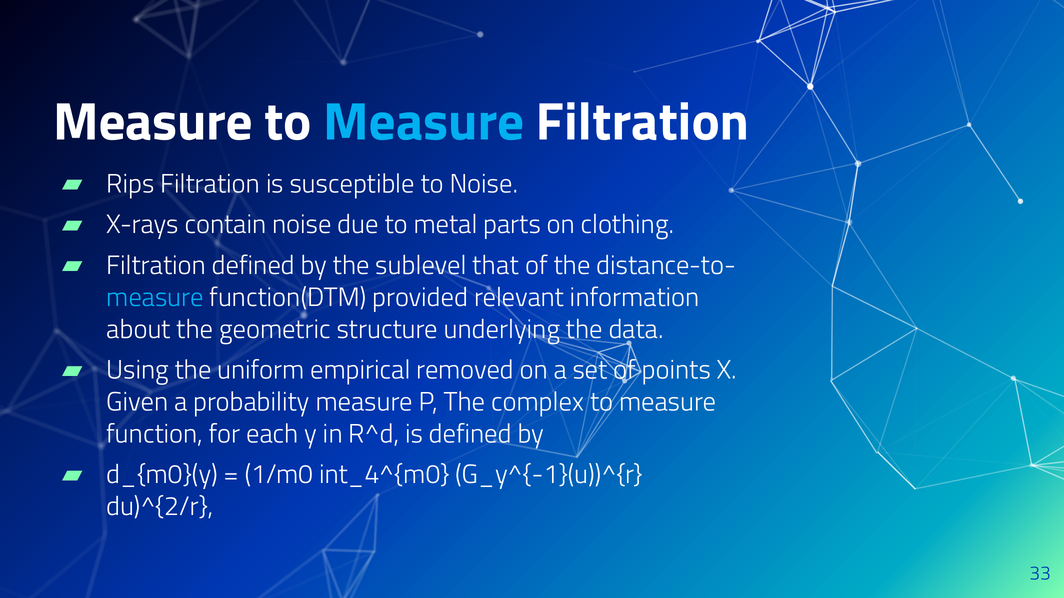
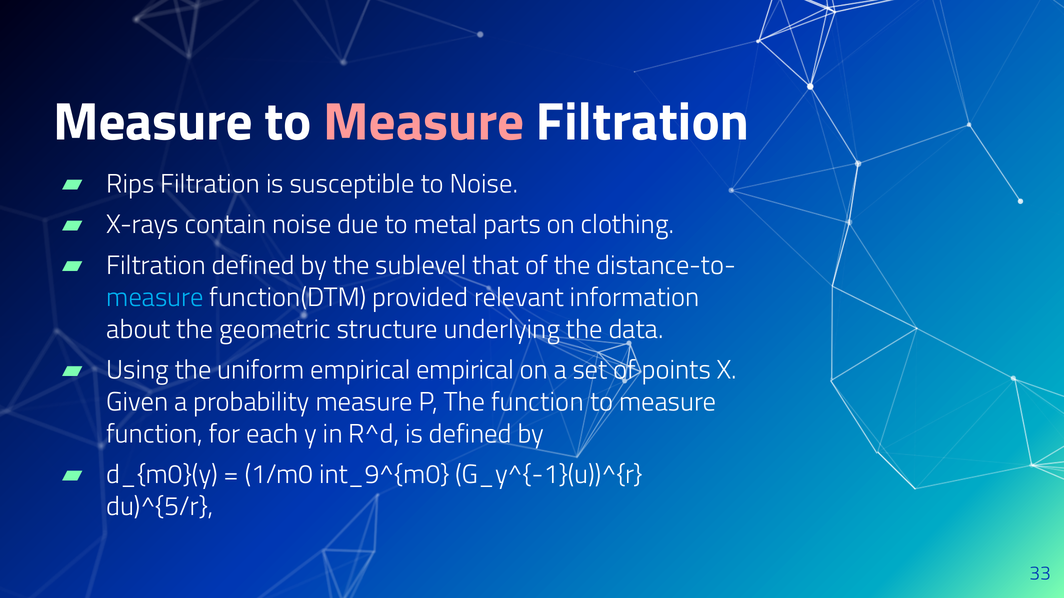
Measure at (424, 122) colour: light blue -> pink
empirical removed: removed -> empirical
The complex: complex -> function
int_4^{m0: int_4^{m0 -> int_9^{m0
du)^{2/r: du)^{2/r -> du)^{5/r
